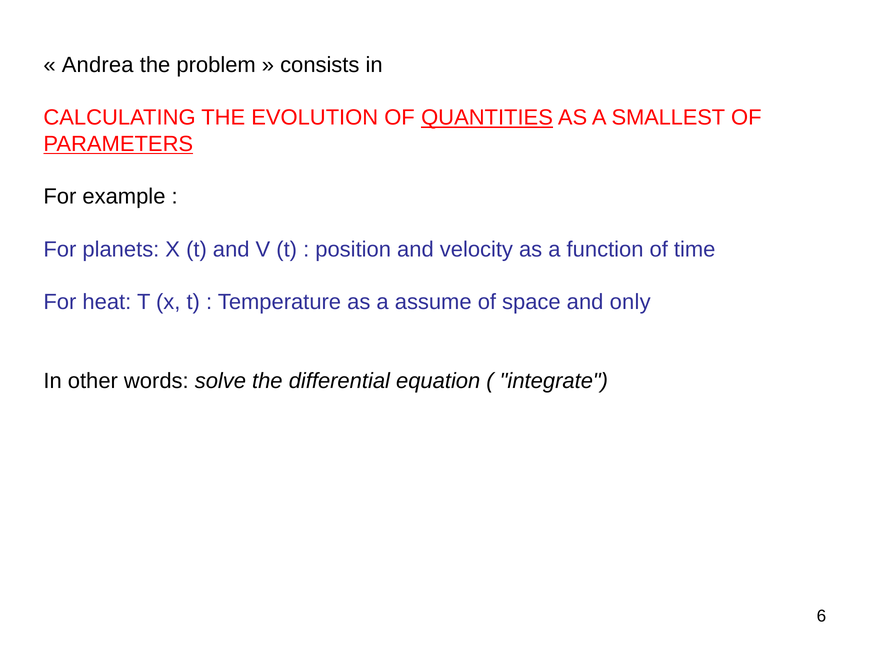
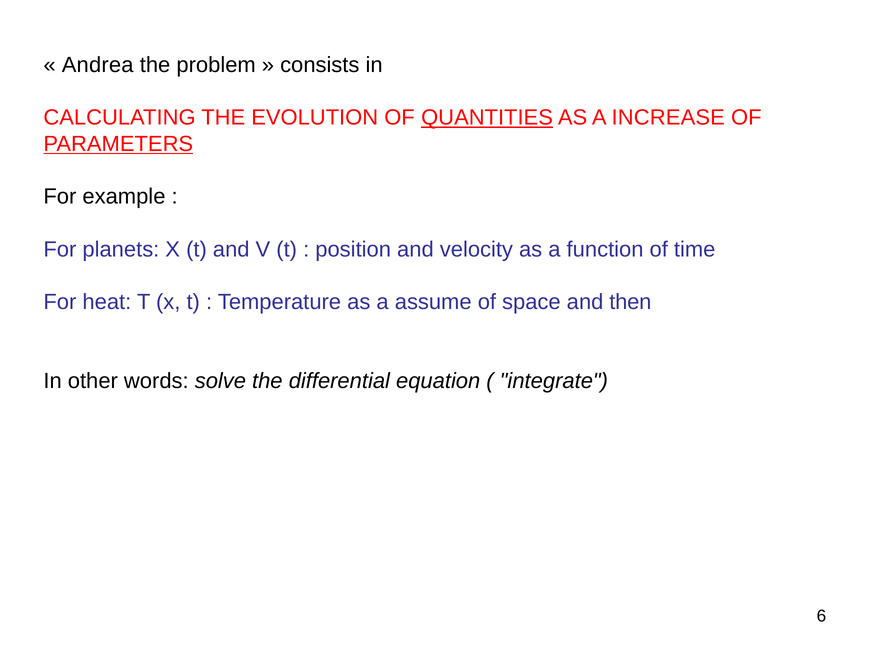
SMALLEST: SMALLEST -> INCREASE
only: only -> then
